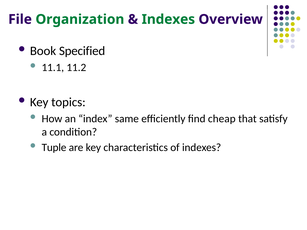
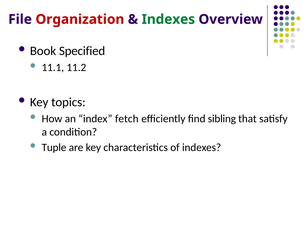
Organization colour: green -> red
same: same -> fetch
cheap: cheap -> sibling
